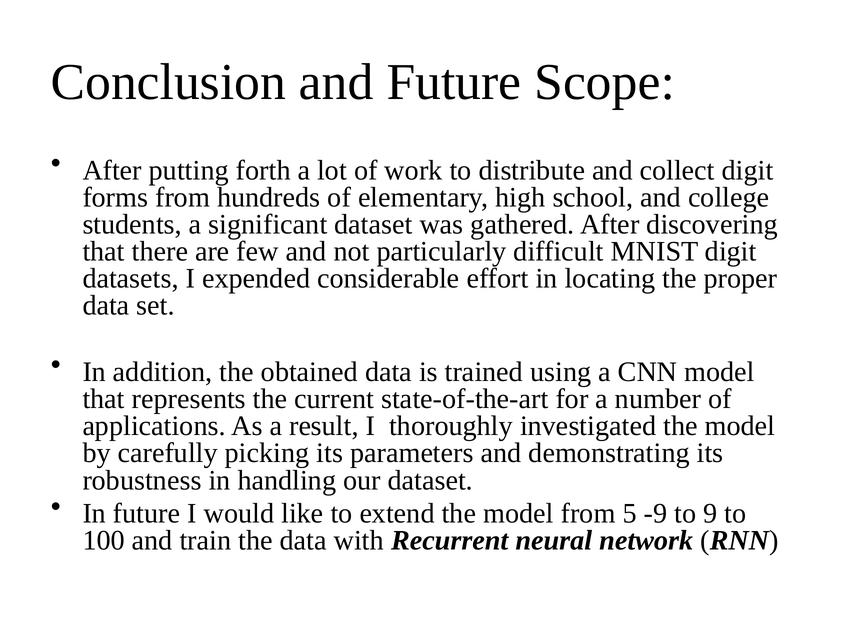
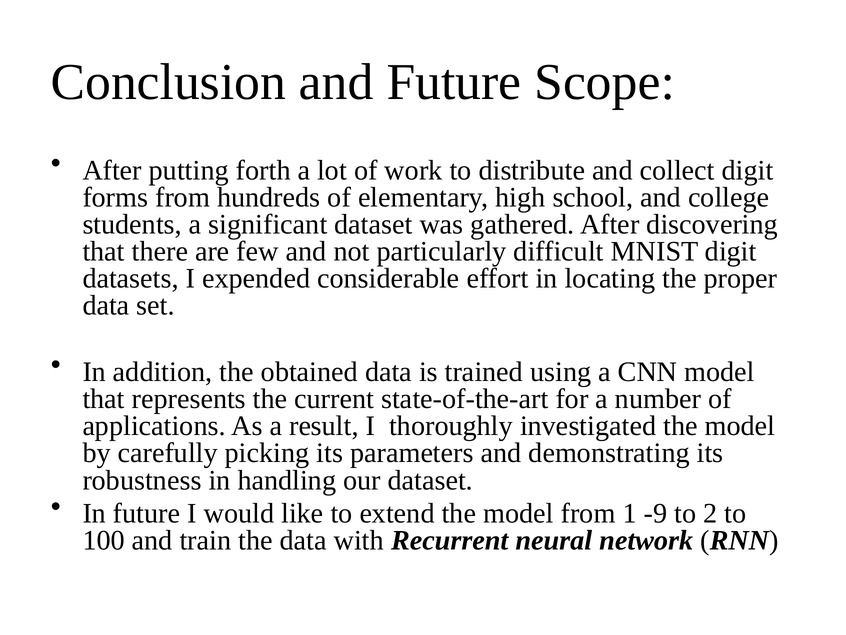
5: 5 -> 1
9: 9 -> 2
